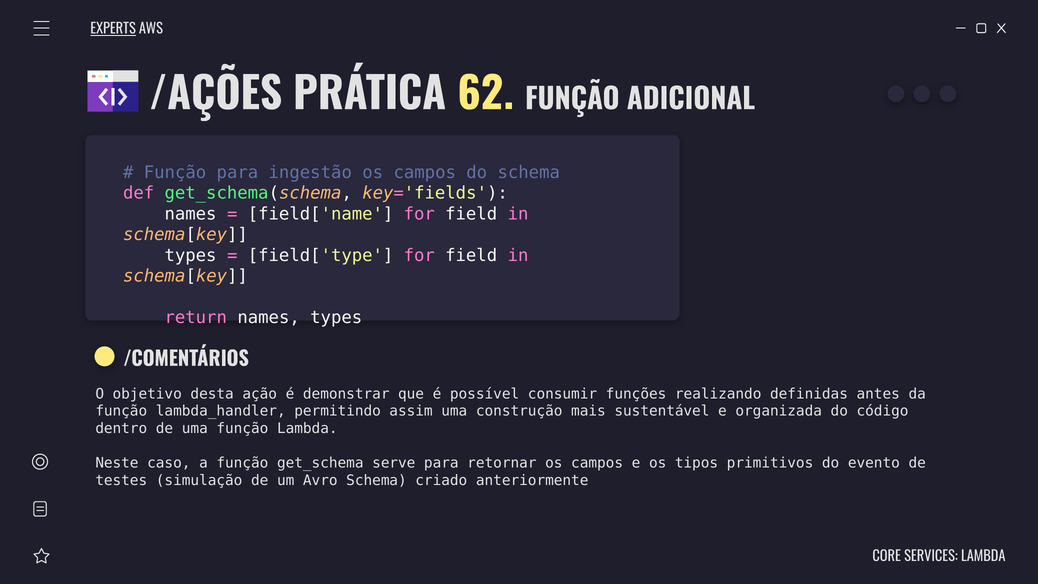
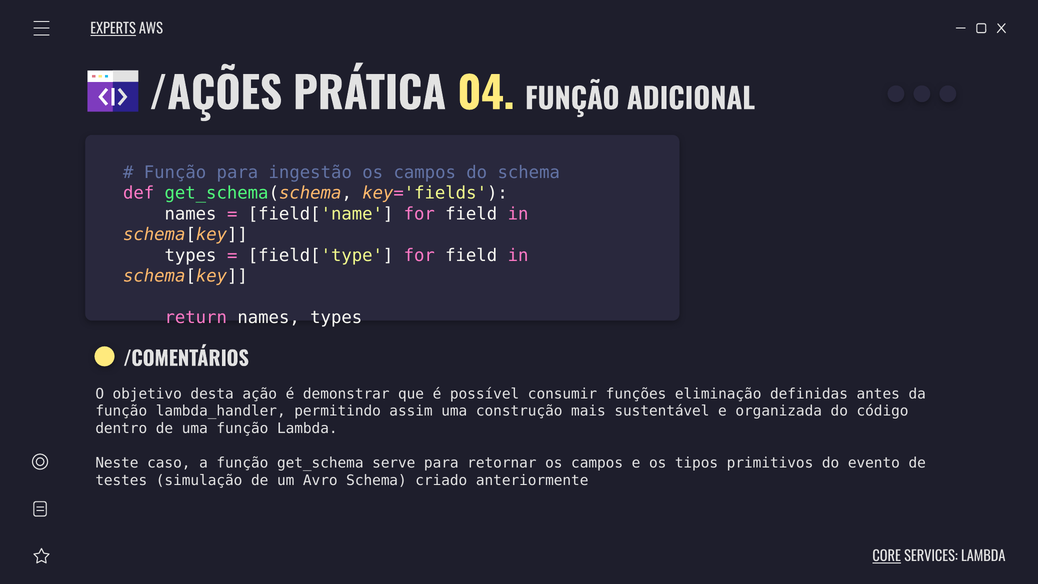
62: 62 -> 04
realizando: realizando -> eliminação
CORE underline: none -> present
